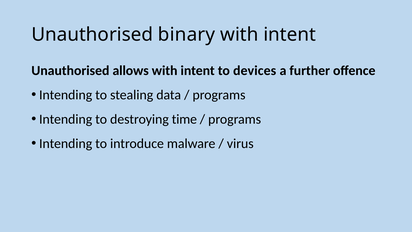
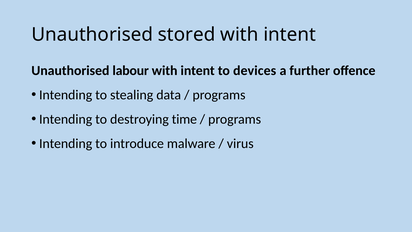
binary: binary -> stored
allows: allows -> labour
